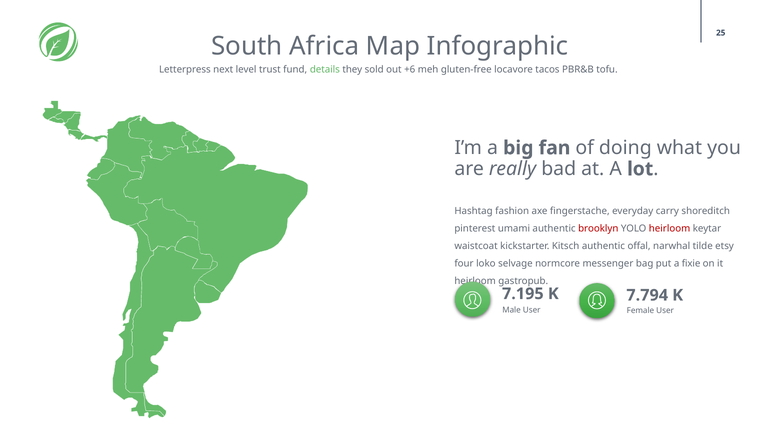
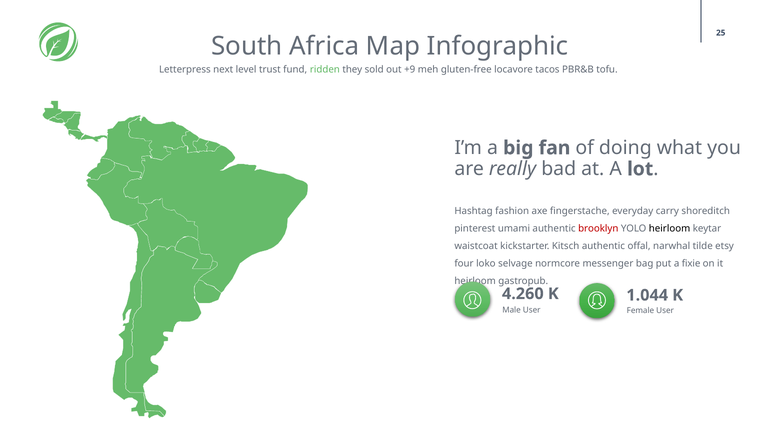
details: details -> ridden
+6: +6 -> +9
heirloom at (670, 229) colour: red -> black
7.195: 7.195 -> 4.260
7.794: 7.794 -> 1.044
